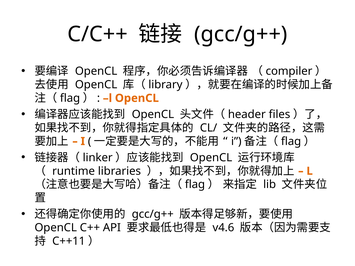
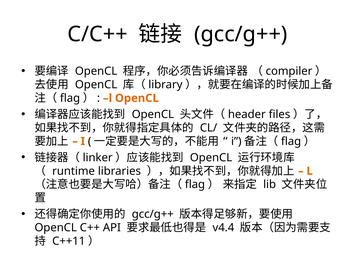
v4.6: v4.6 -> v4.4
